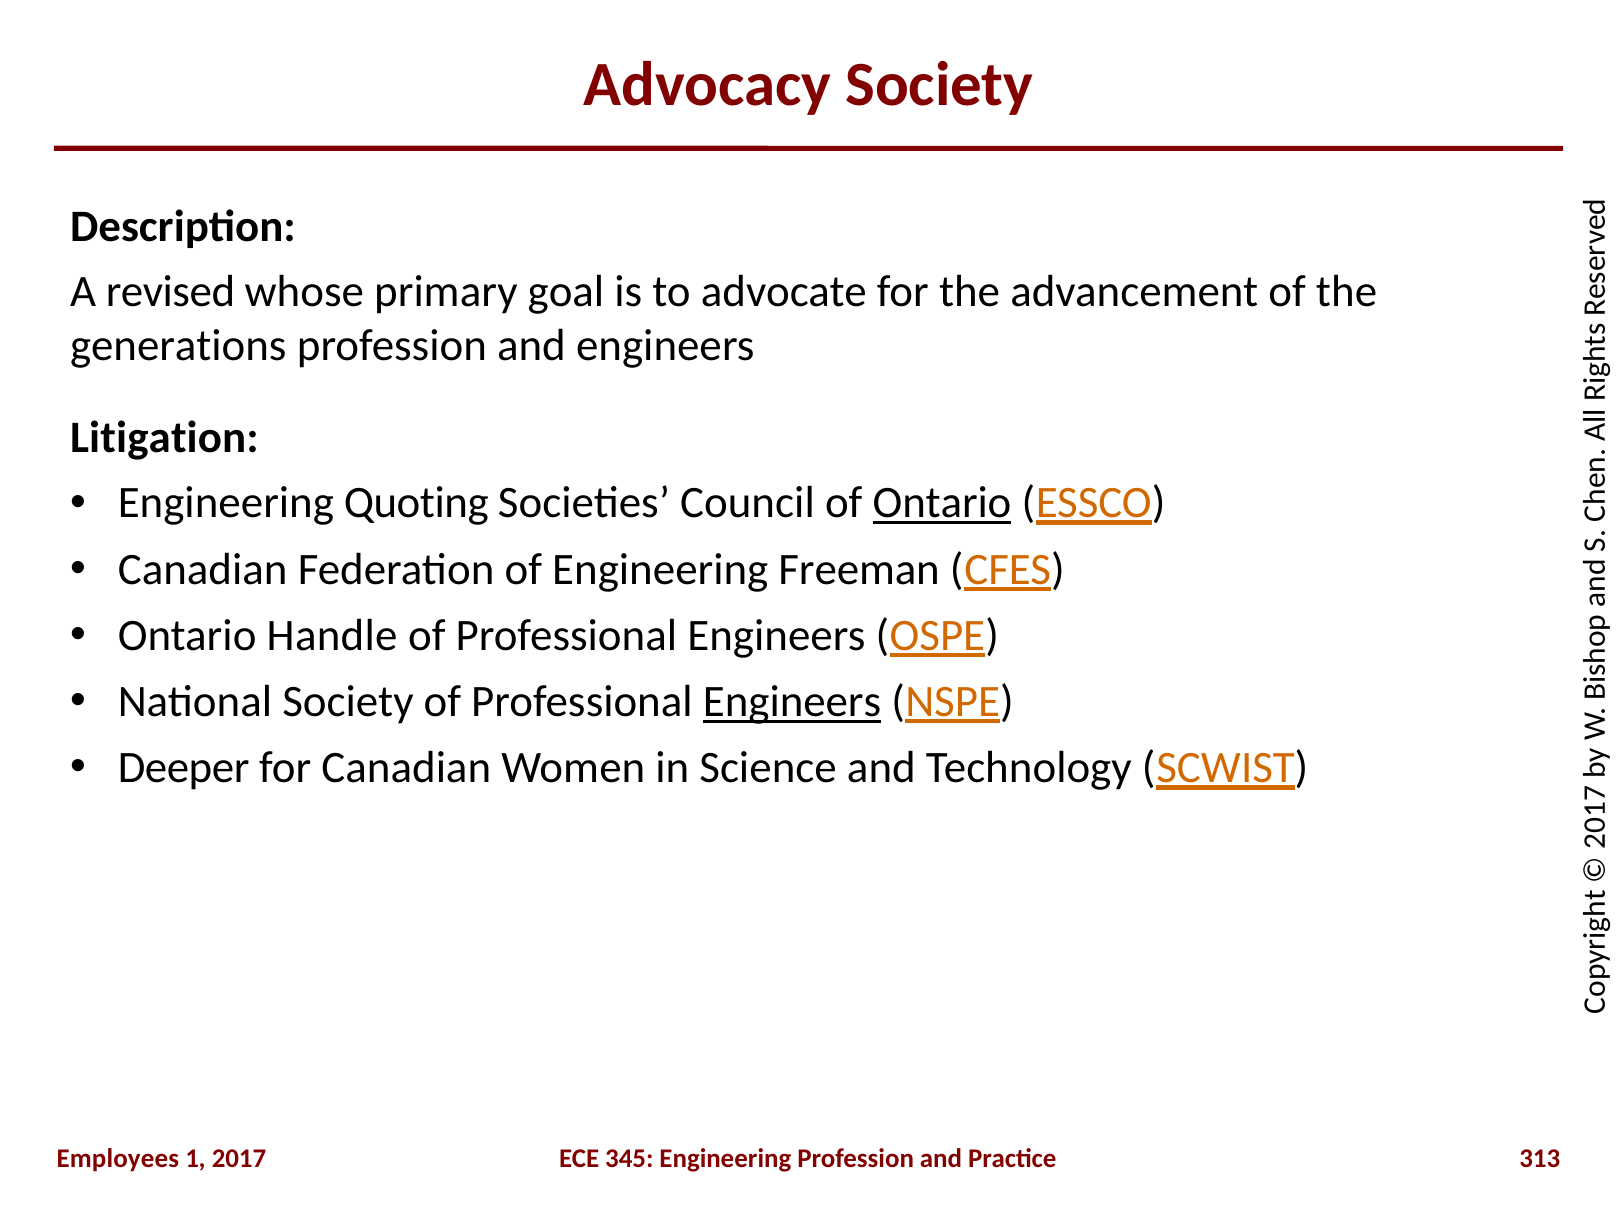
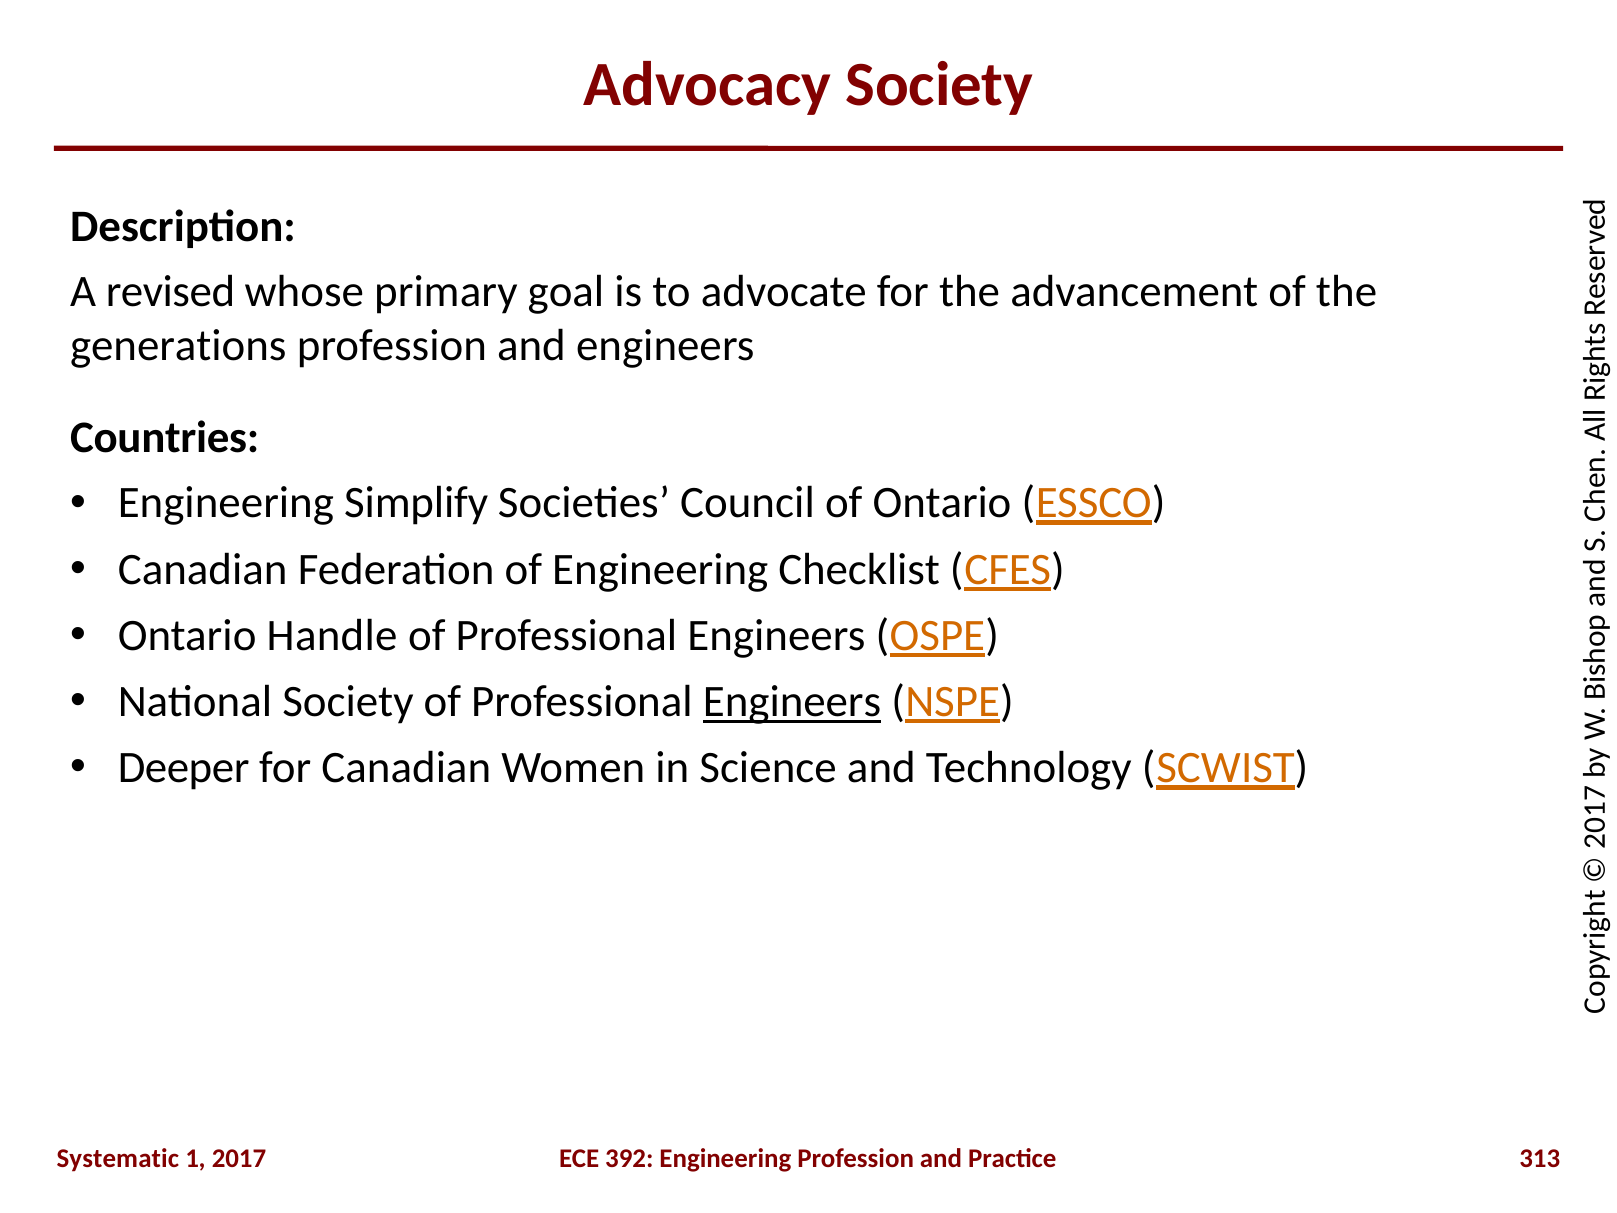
Litigation: Litigation -> Countries
Quoting: Quoting -> Simplify
Ontario at (942, 503) underline: present -> none
Freeman: Freeman -> Checklist
Employees: Employees -> Systematic
345: 345 -> 392
